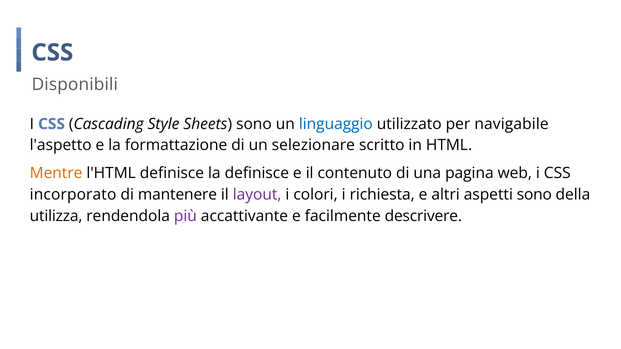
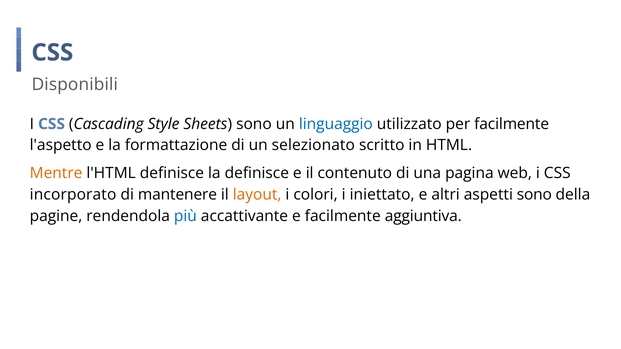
per navigabile: navigabile -> facilmente
selezionare: selezionare -> selezionato
layout colour: purple -> orange
richiesta: richiesta -> iniettato
utilizza: utilizza -> pagine
più colour: purple -> blue
descrivere: descrivere -> aggiuntiva
